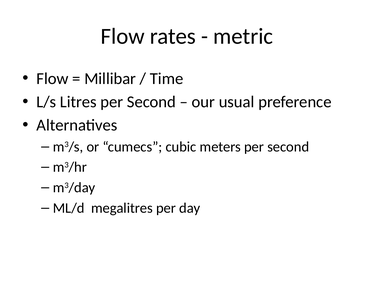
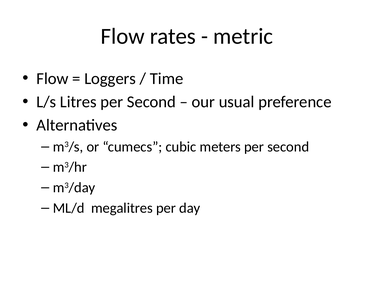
Millibar: Millibar -> Loggers
